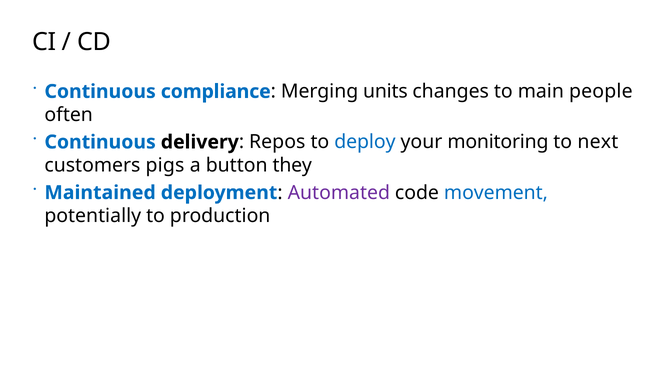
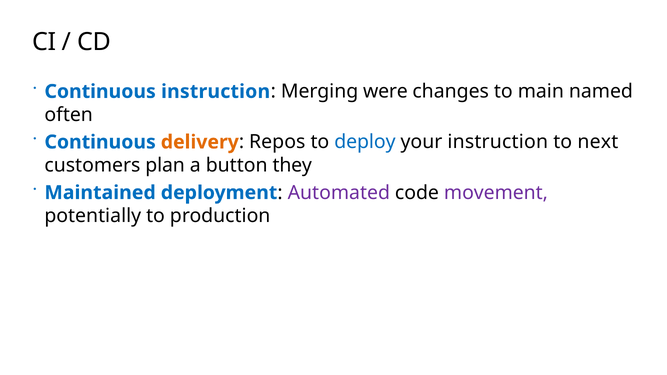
Continuous compliance: compliance -> instruction
units: units -> were
people: people -> named
delivery colour: black -> orange
your monitoring: monitoring -> instruction
pigs: pigs -> plan
movement colour: blue -> purple
